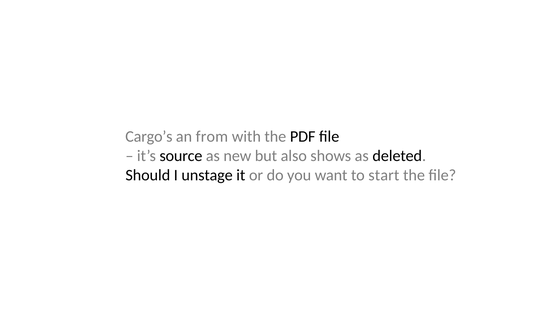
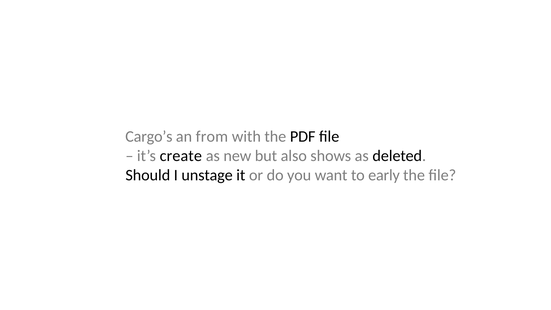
source: source -> create
start: start -> early
